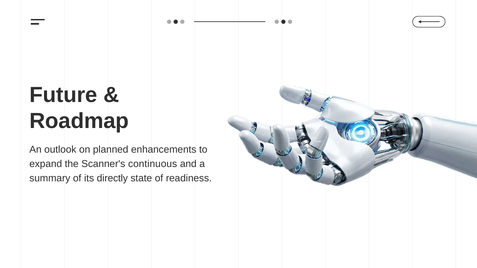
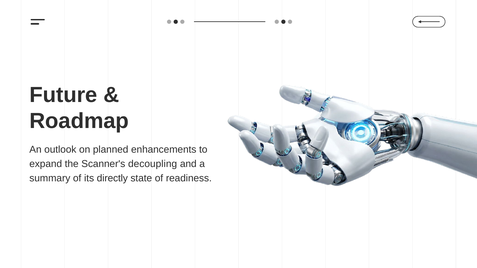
continuous: continuous -> decoupling
